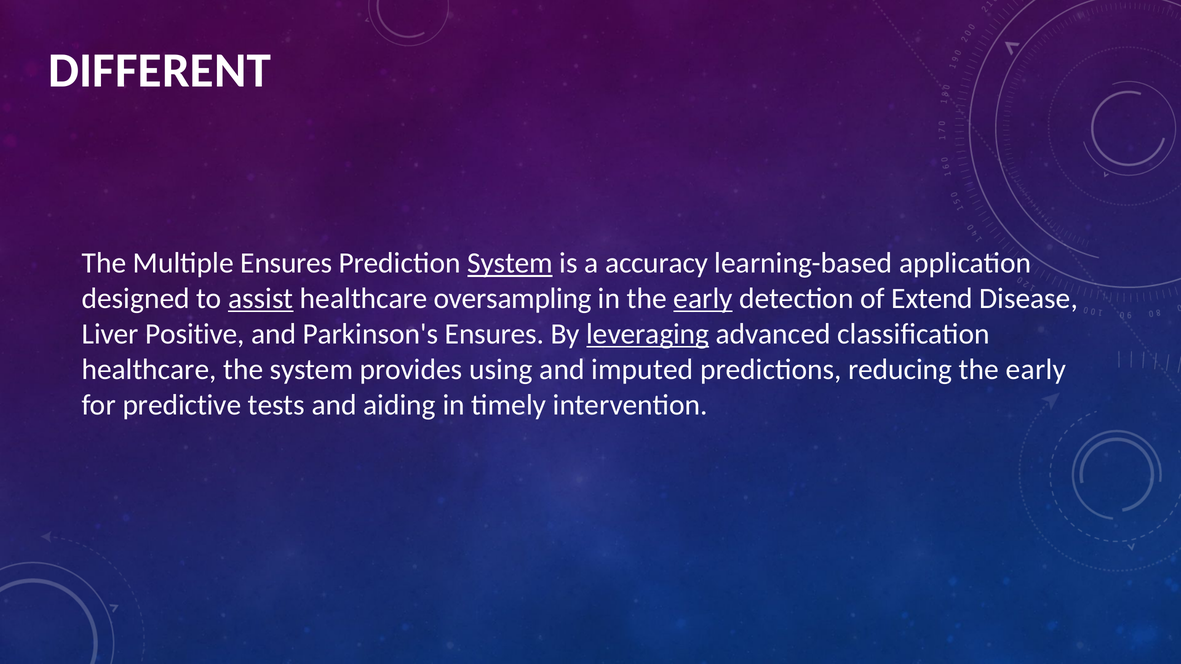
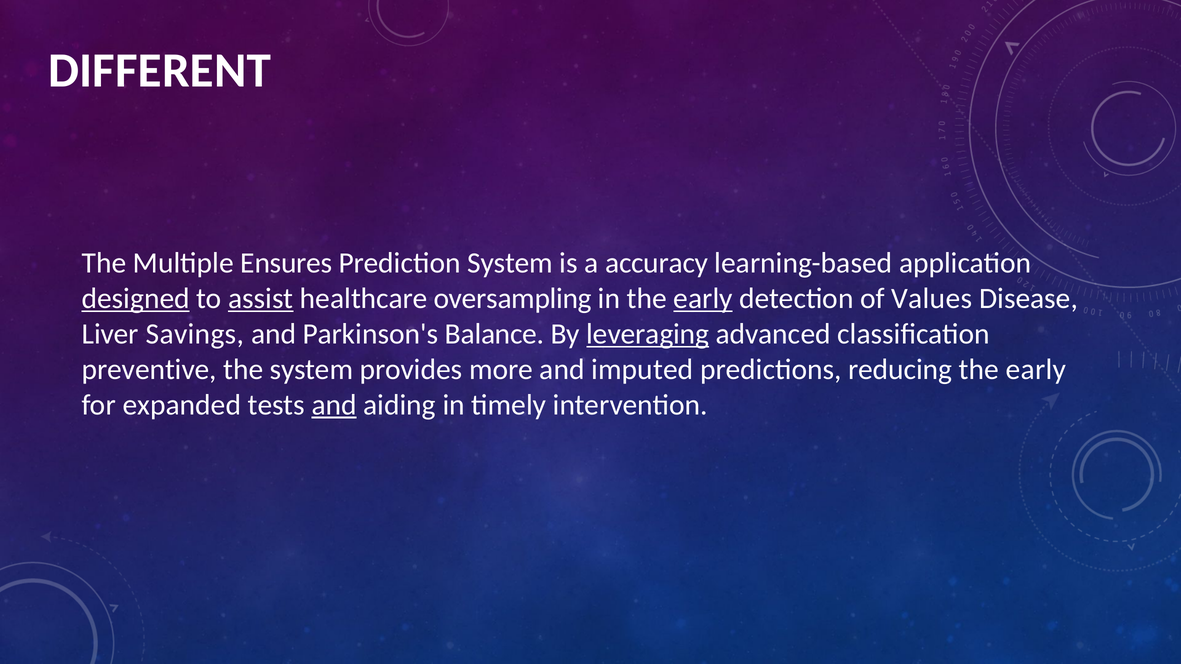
System at (510, 263) underline: present -> none
designed underline: none -> present
Extend: Extend -> Values
Positive: Positive -> Savings
Parkinson's Ensures: Ensures -> Balance
healthcare at (149, 370): healthcare -> preventive
using: using -> more
predictive: predictive -> expanded
and at (334, 405) underline: none -> present
